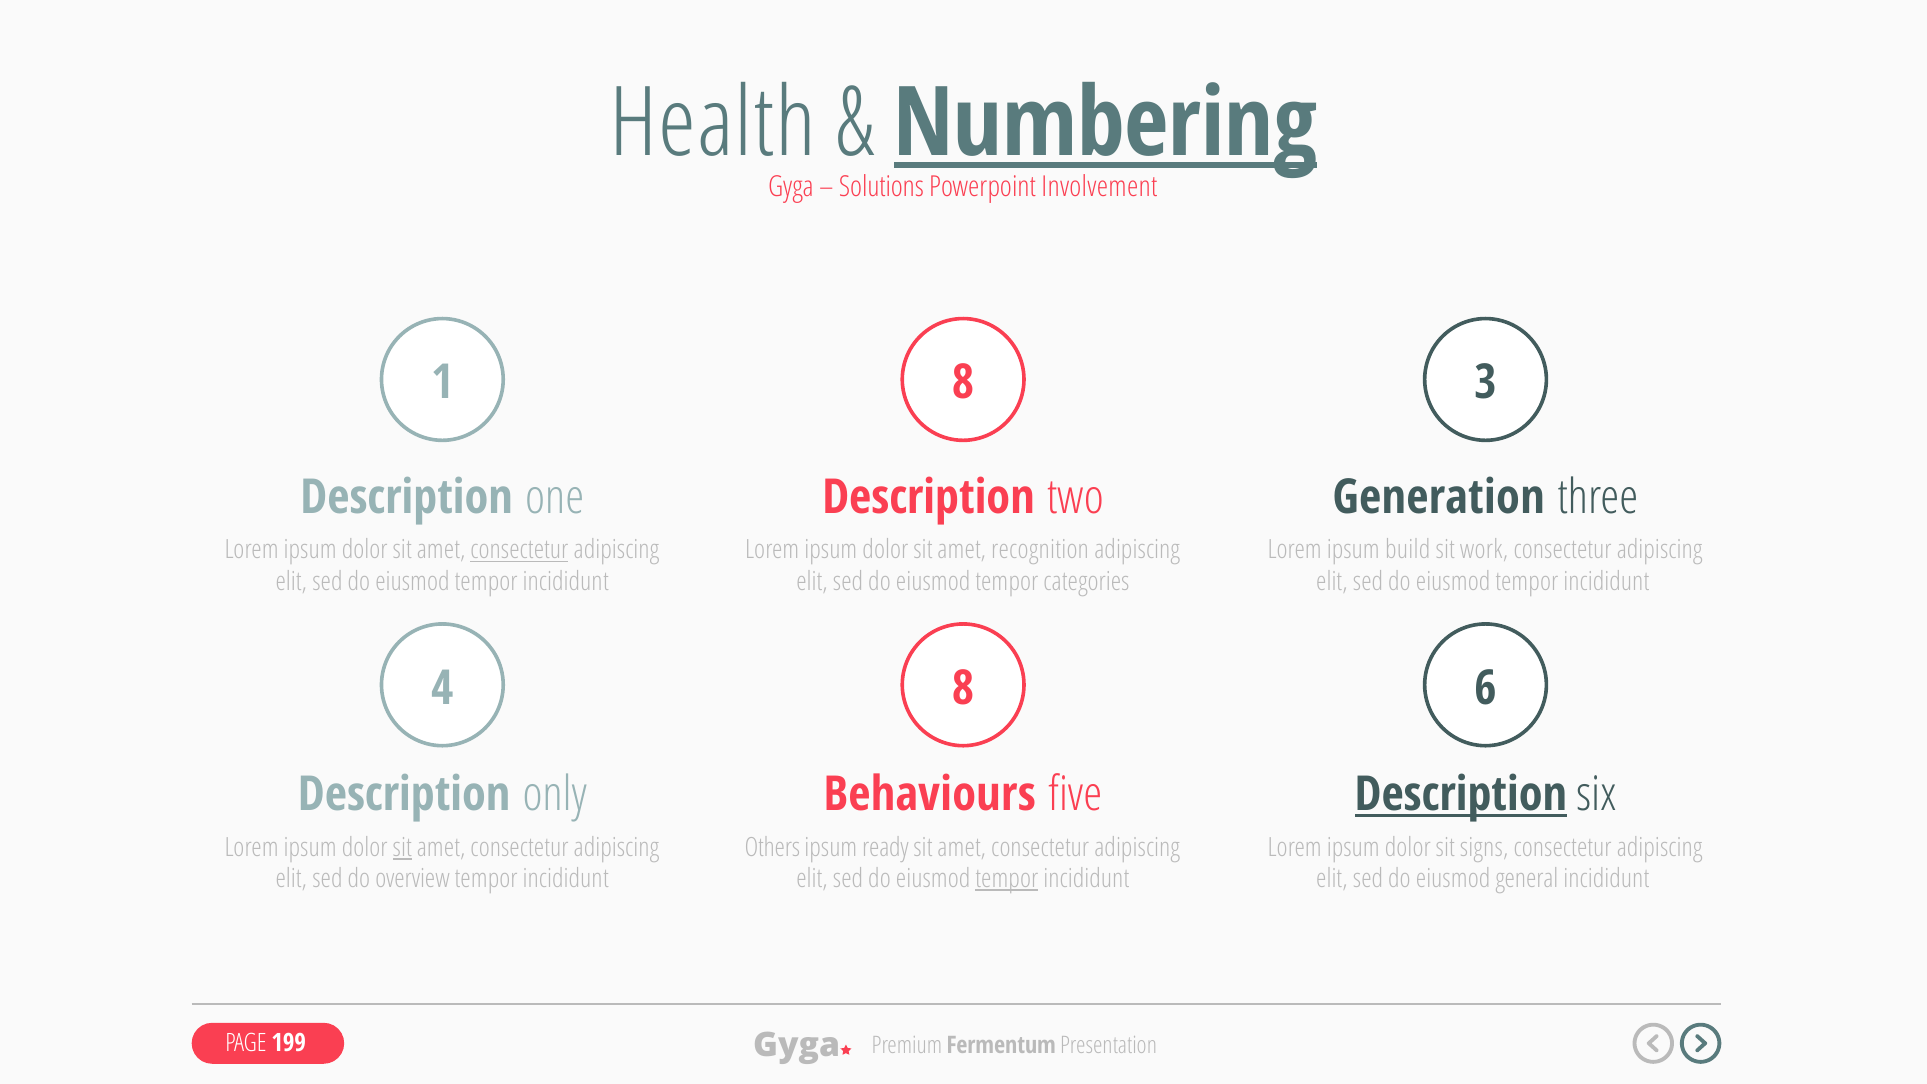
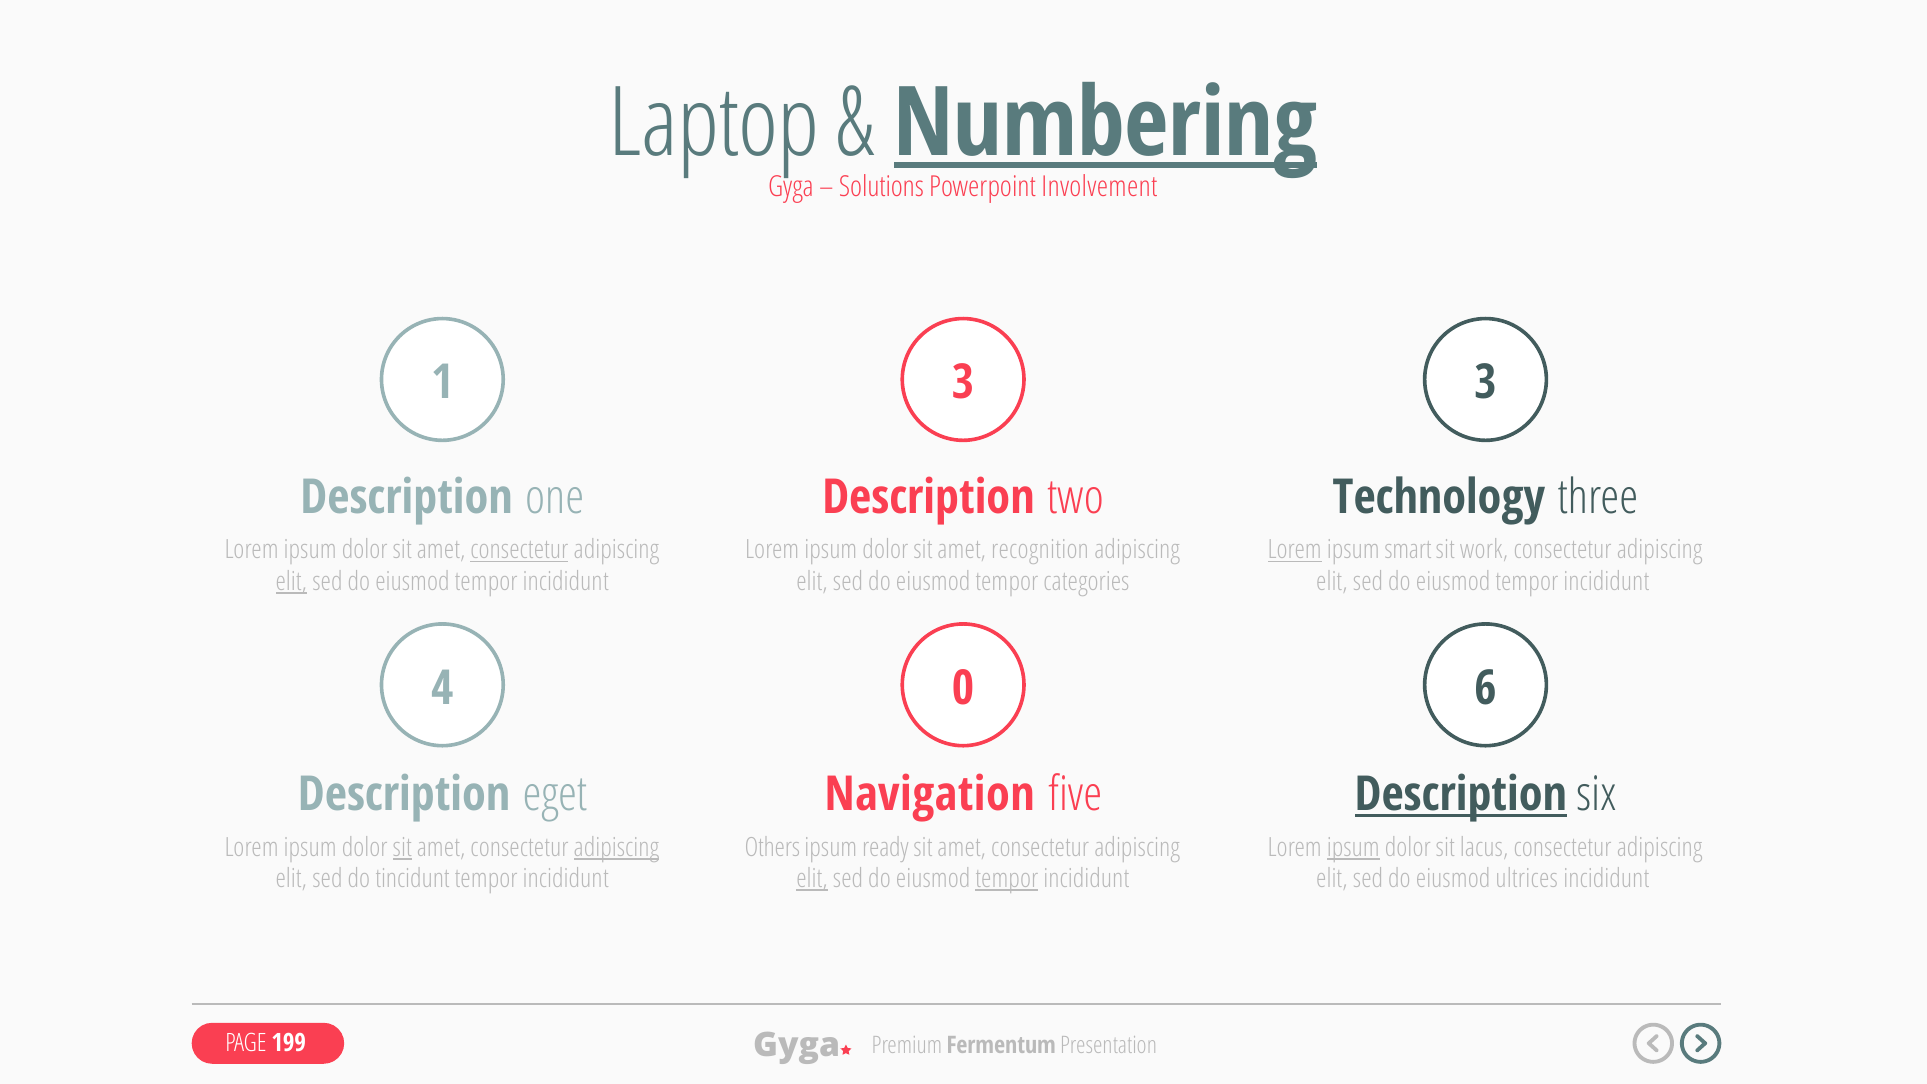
Health: Health -> Laptop
1 8: 8 -> 3
Generation: Generation -> Technology
Lorem at (1295, 550) underline: none -> present
build: build -> smart
elit at (291, 581) underline: none -> present
4 8: 8 -> 0
only: only -> eget
Behaviours: Behaviours -> Navigation
adipiscing at (616, 847) underline: none -> present
ipsum at (1353, 847) underline: none -> present
signs: signs -> lacus
overview: overview -> tincidunt
elit at (812, 878) underline: none -> present
general: general -> ultrices
